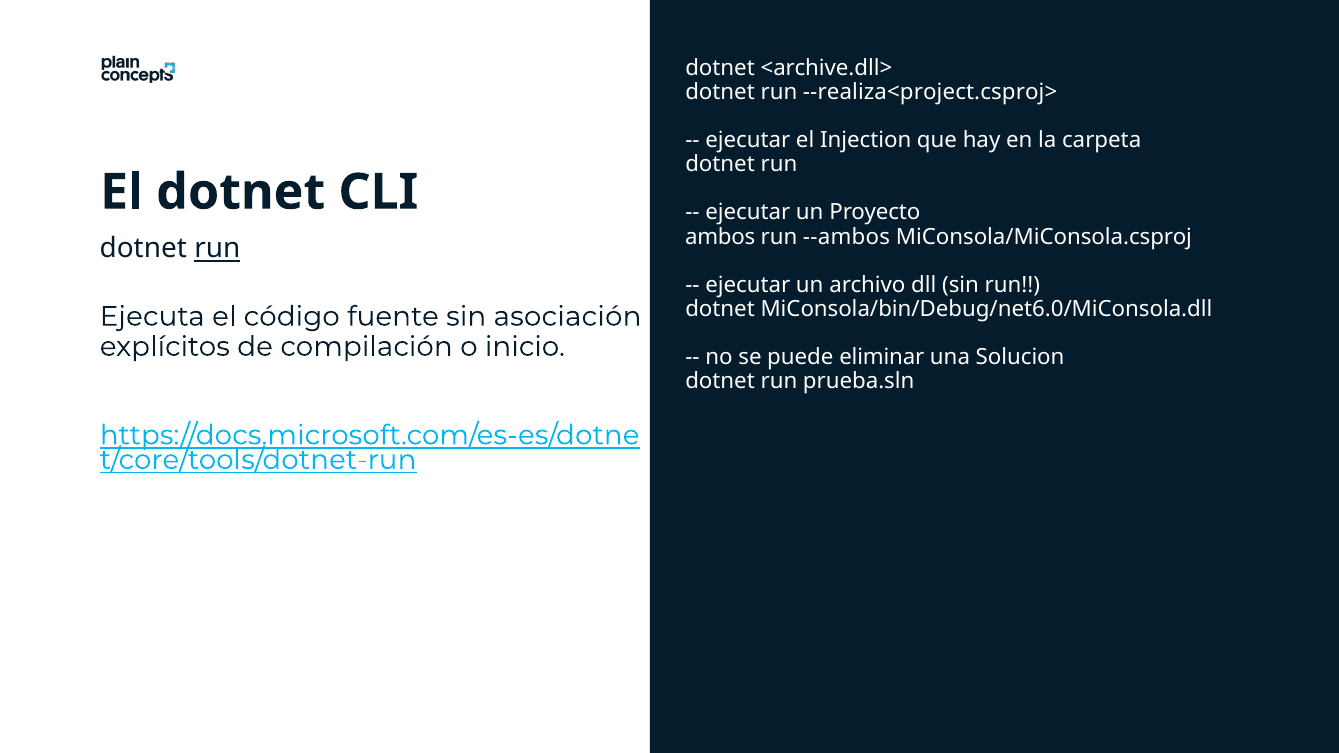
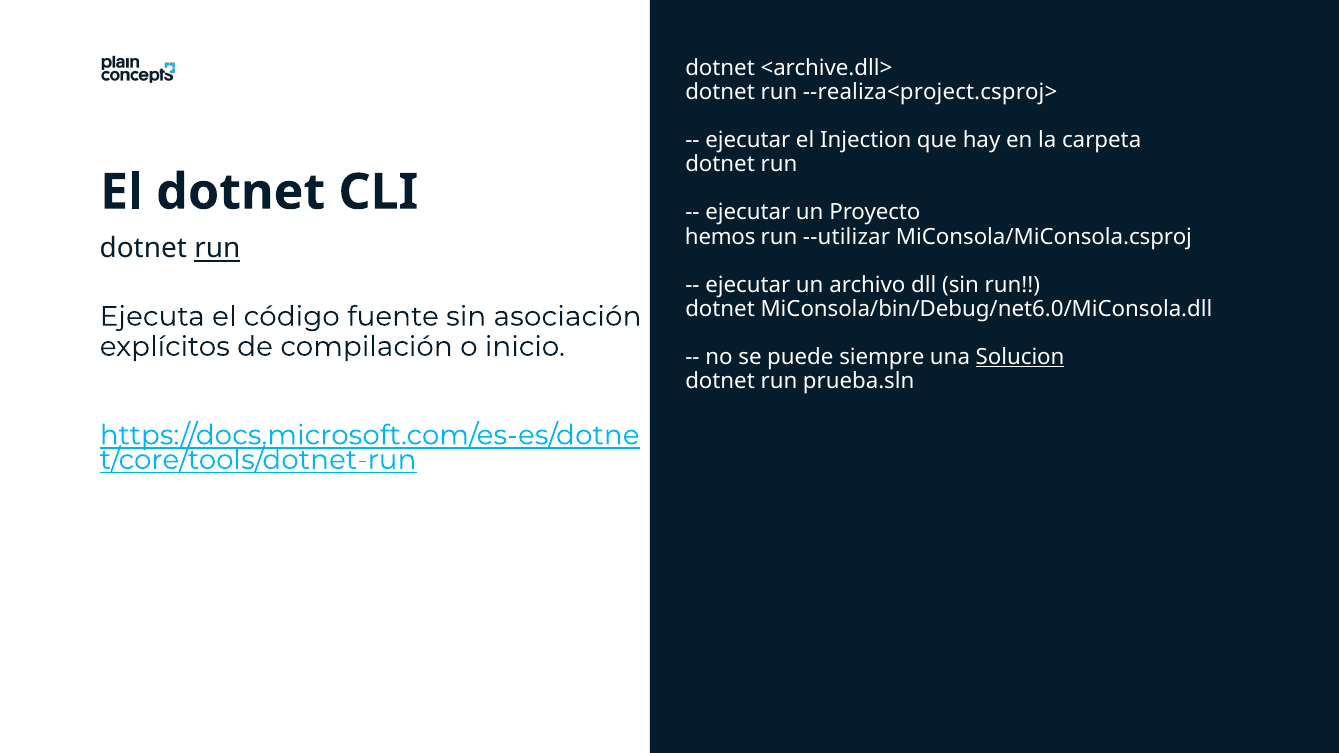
ambos: ambos -> hemos
--ambos: --ambos -> --utilizar
eliminar: eliminar -> siempre
Solucion underline: none -> present
